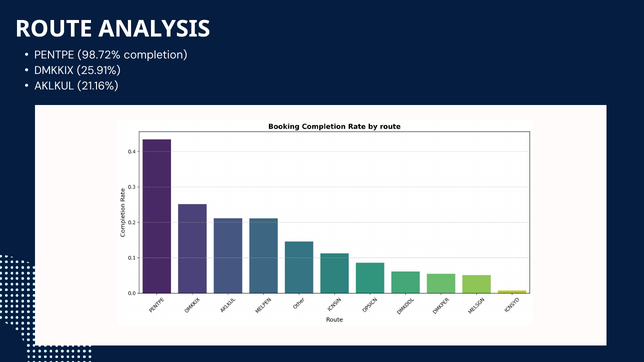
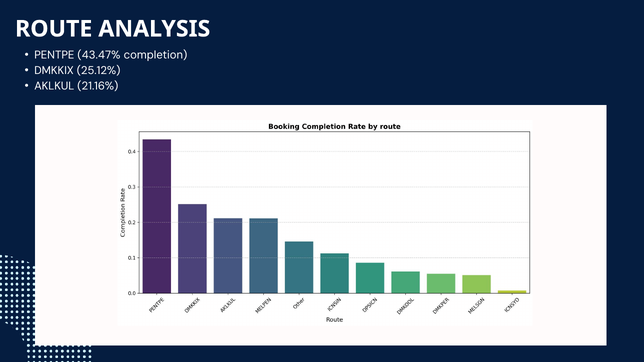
98.72%: 98.72% -> 43.47%
25.91%: 25.91% -> 25.12%
